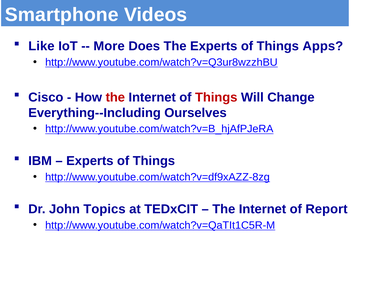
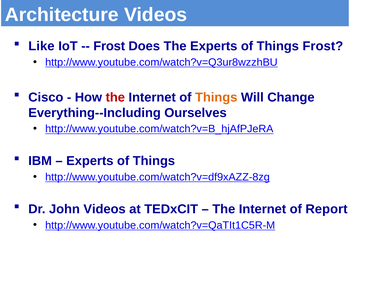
Smartphone: Smartphone -> Architecture
More at (109, 46): More -> Frost
Things Apps: Apps -> Frost
Things at (216, 97) colour: red -> orange
John Topics: Topics -> Videos
